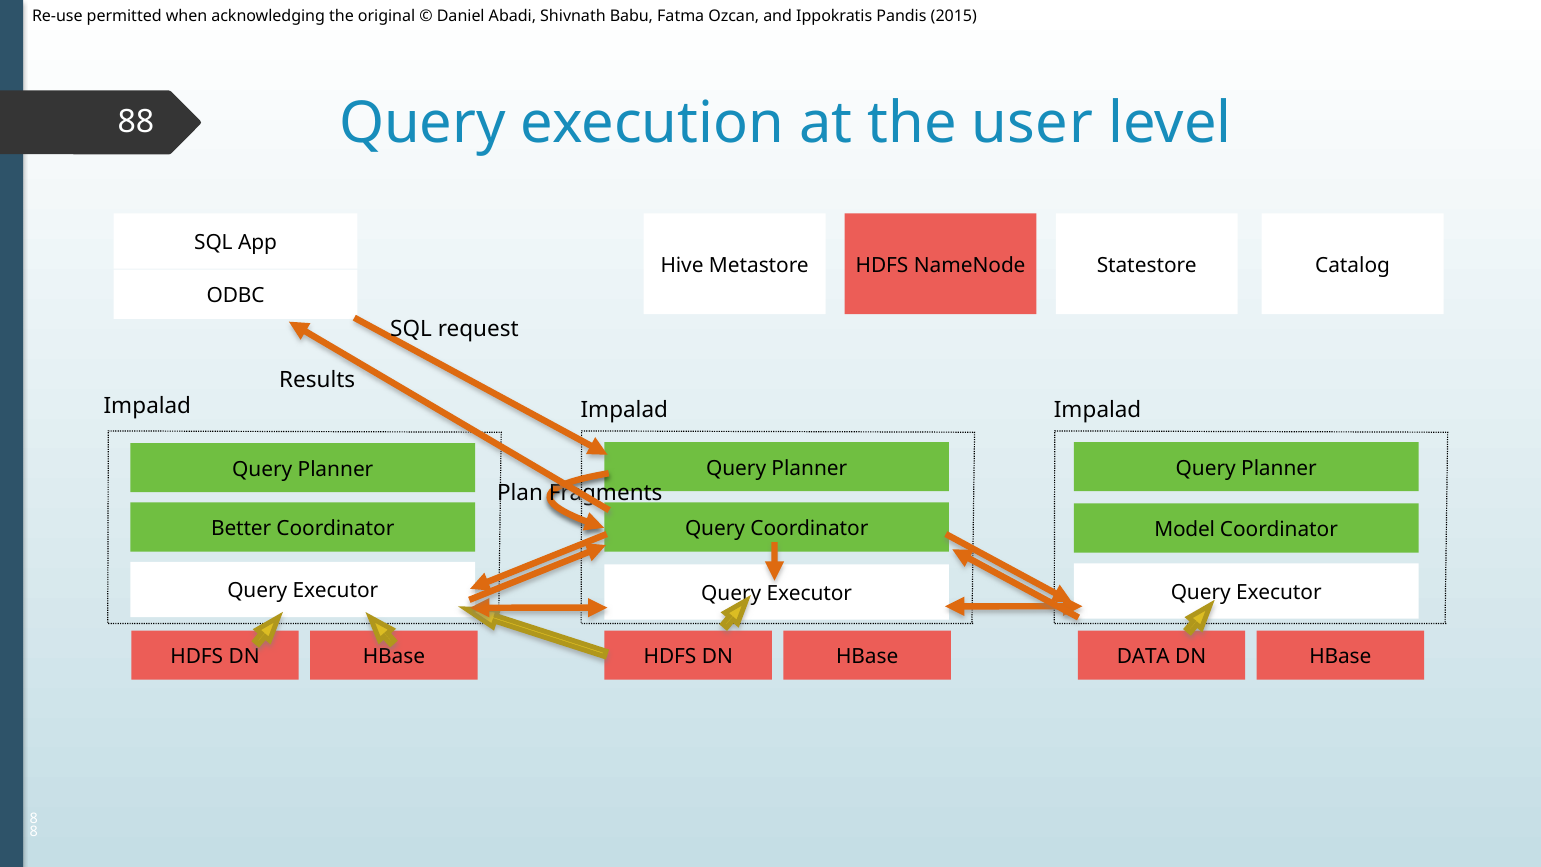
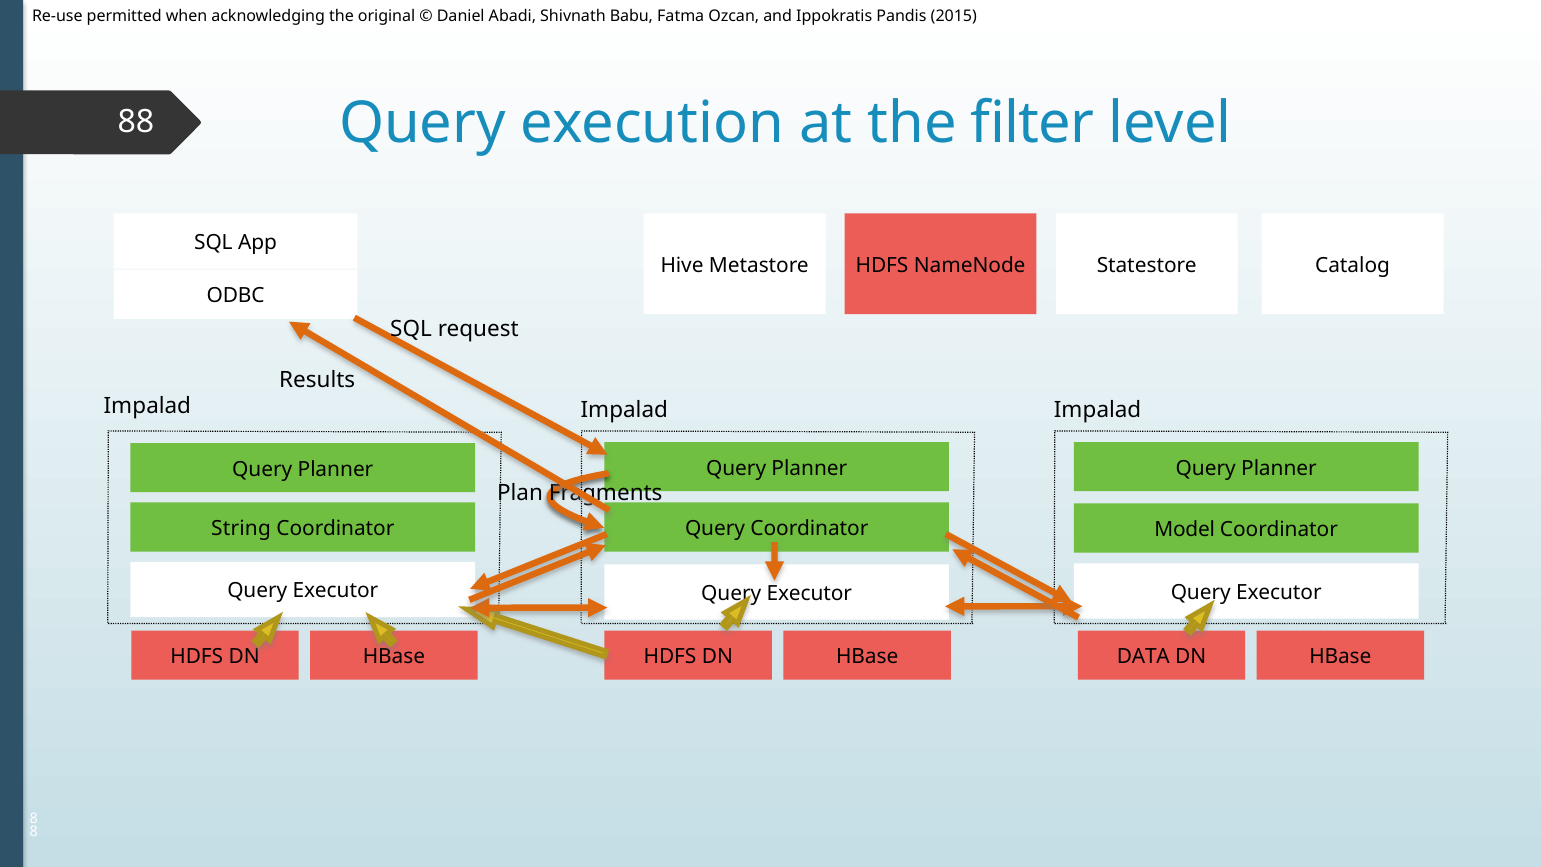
user: user -> filter
Better: Better -> String
